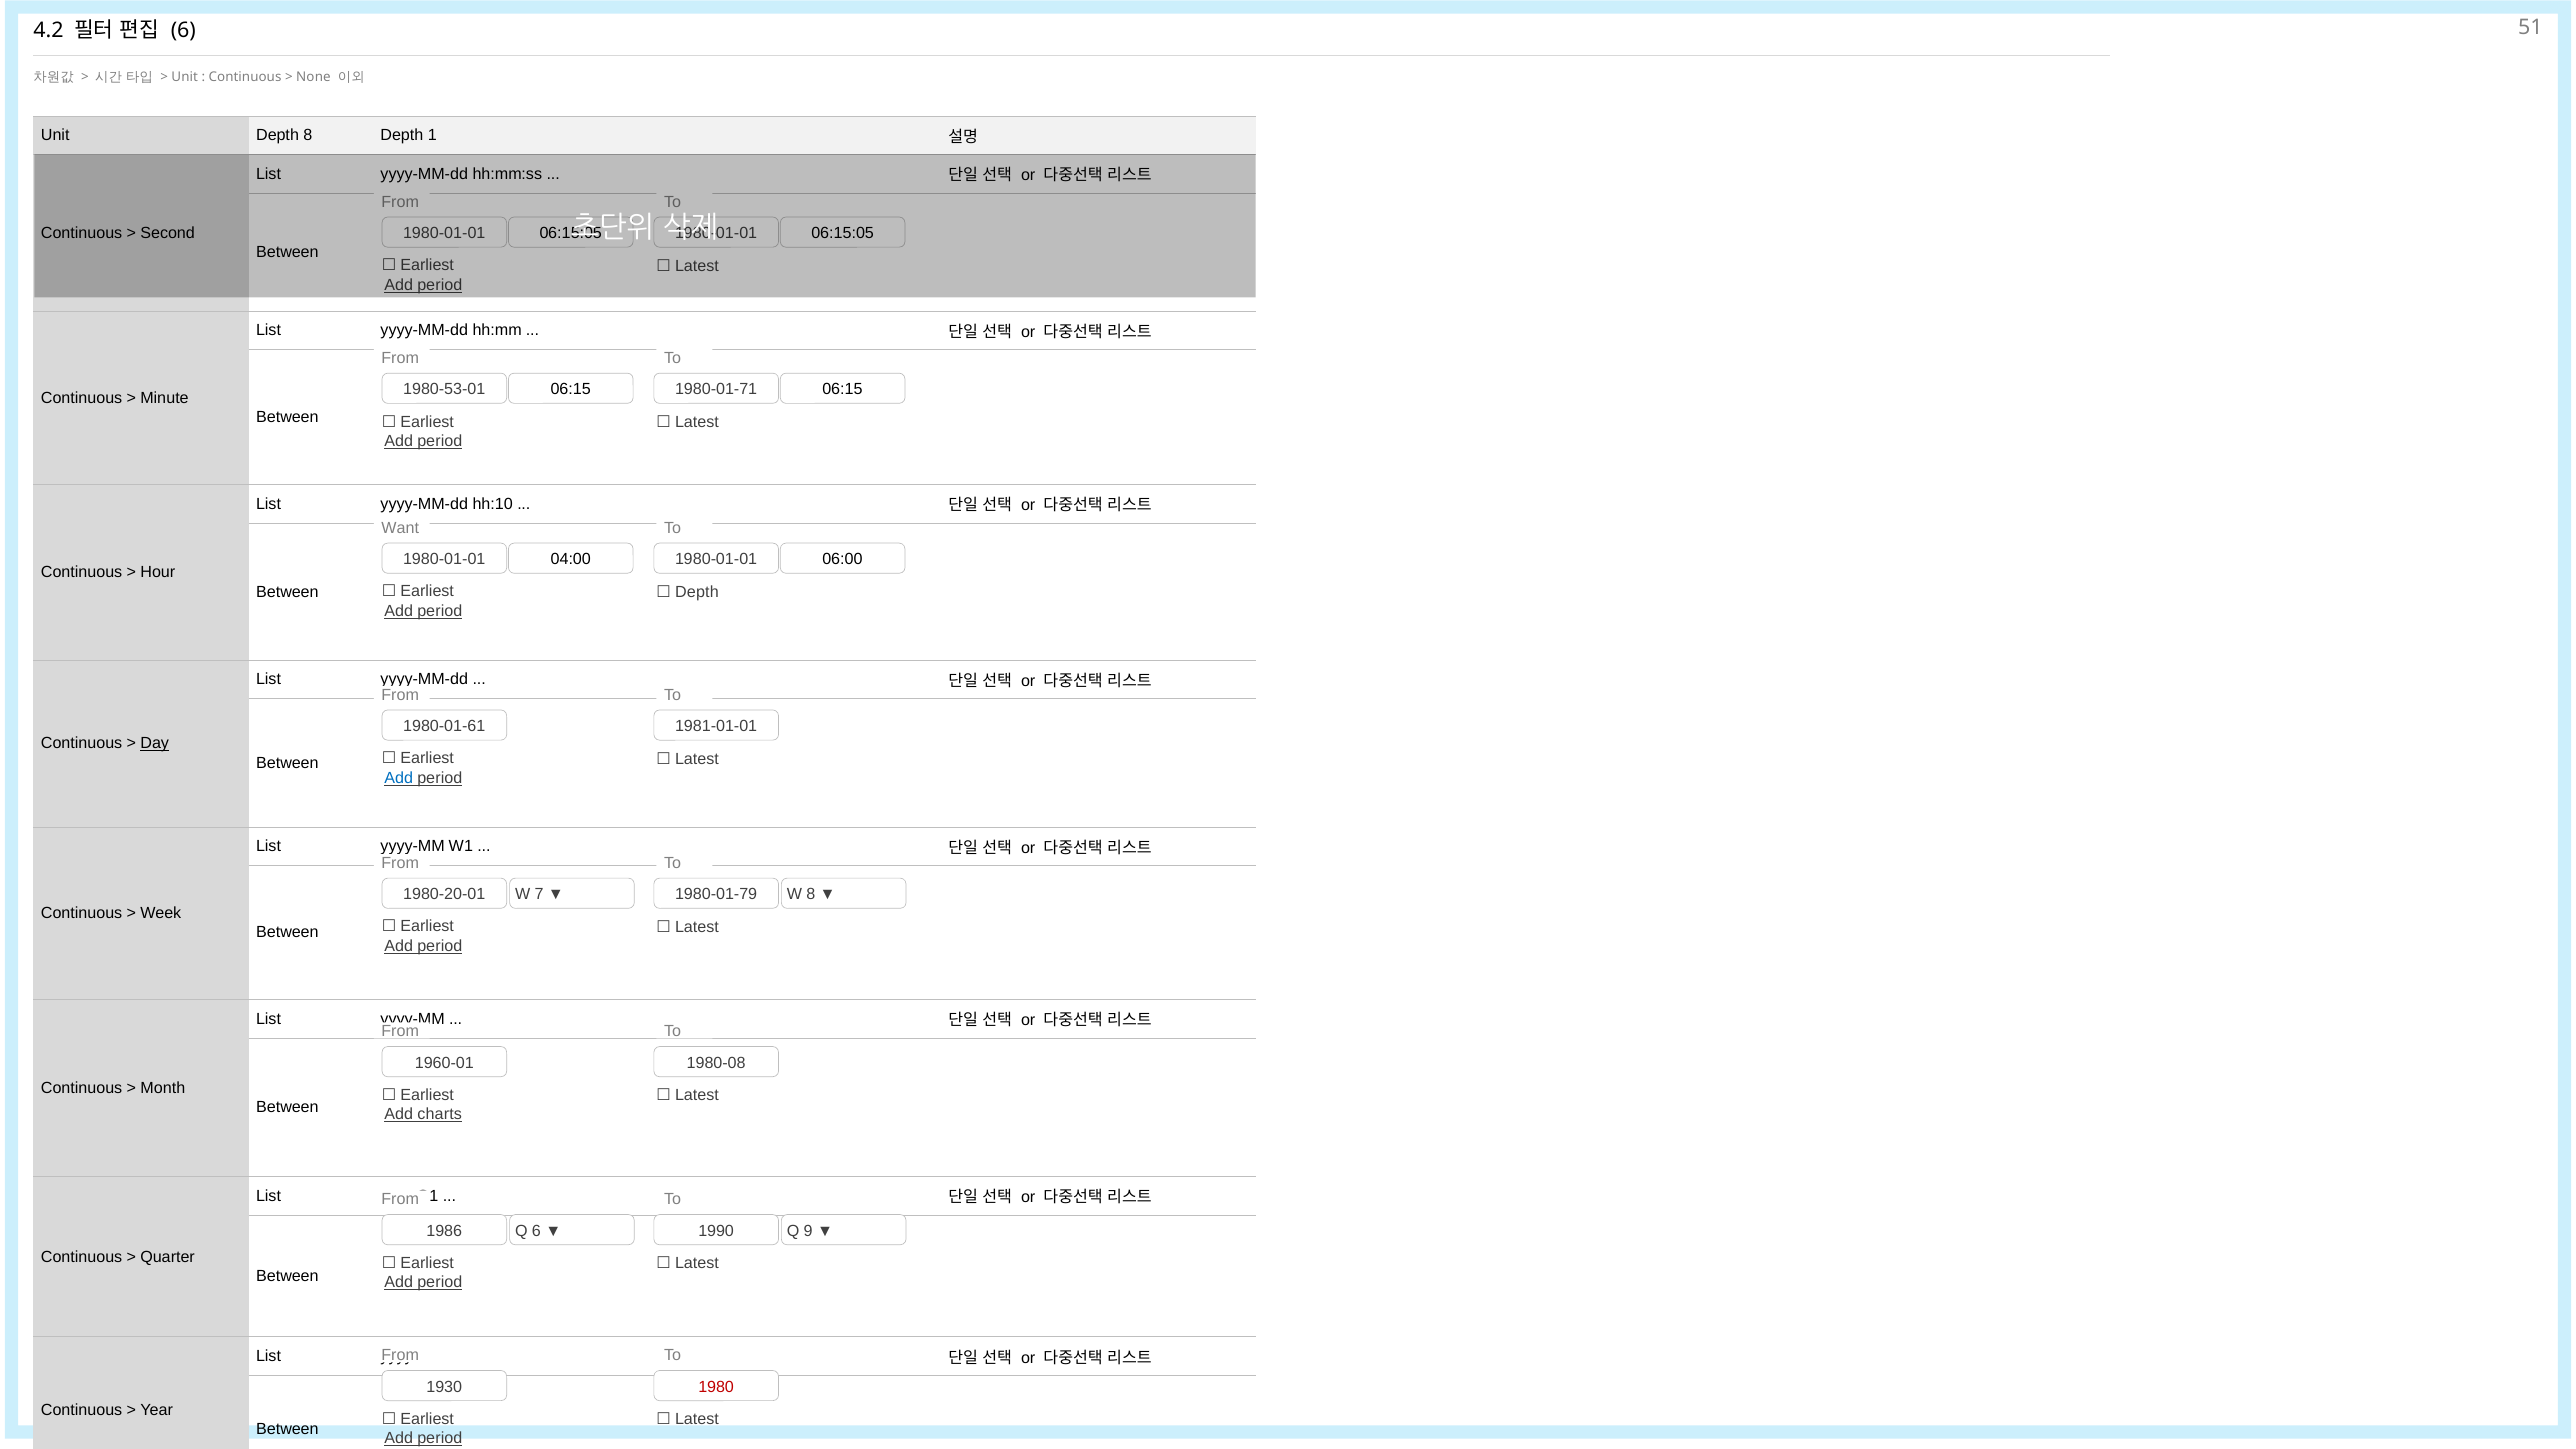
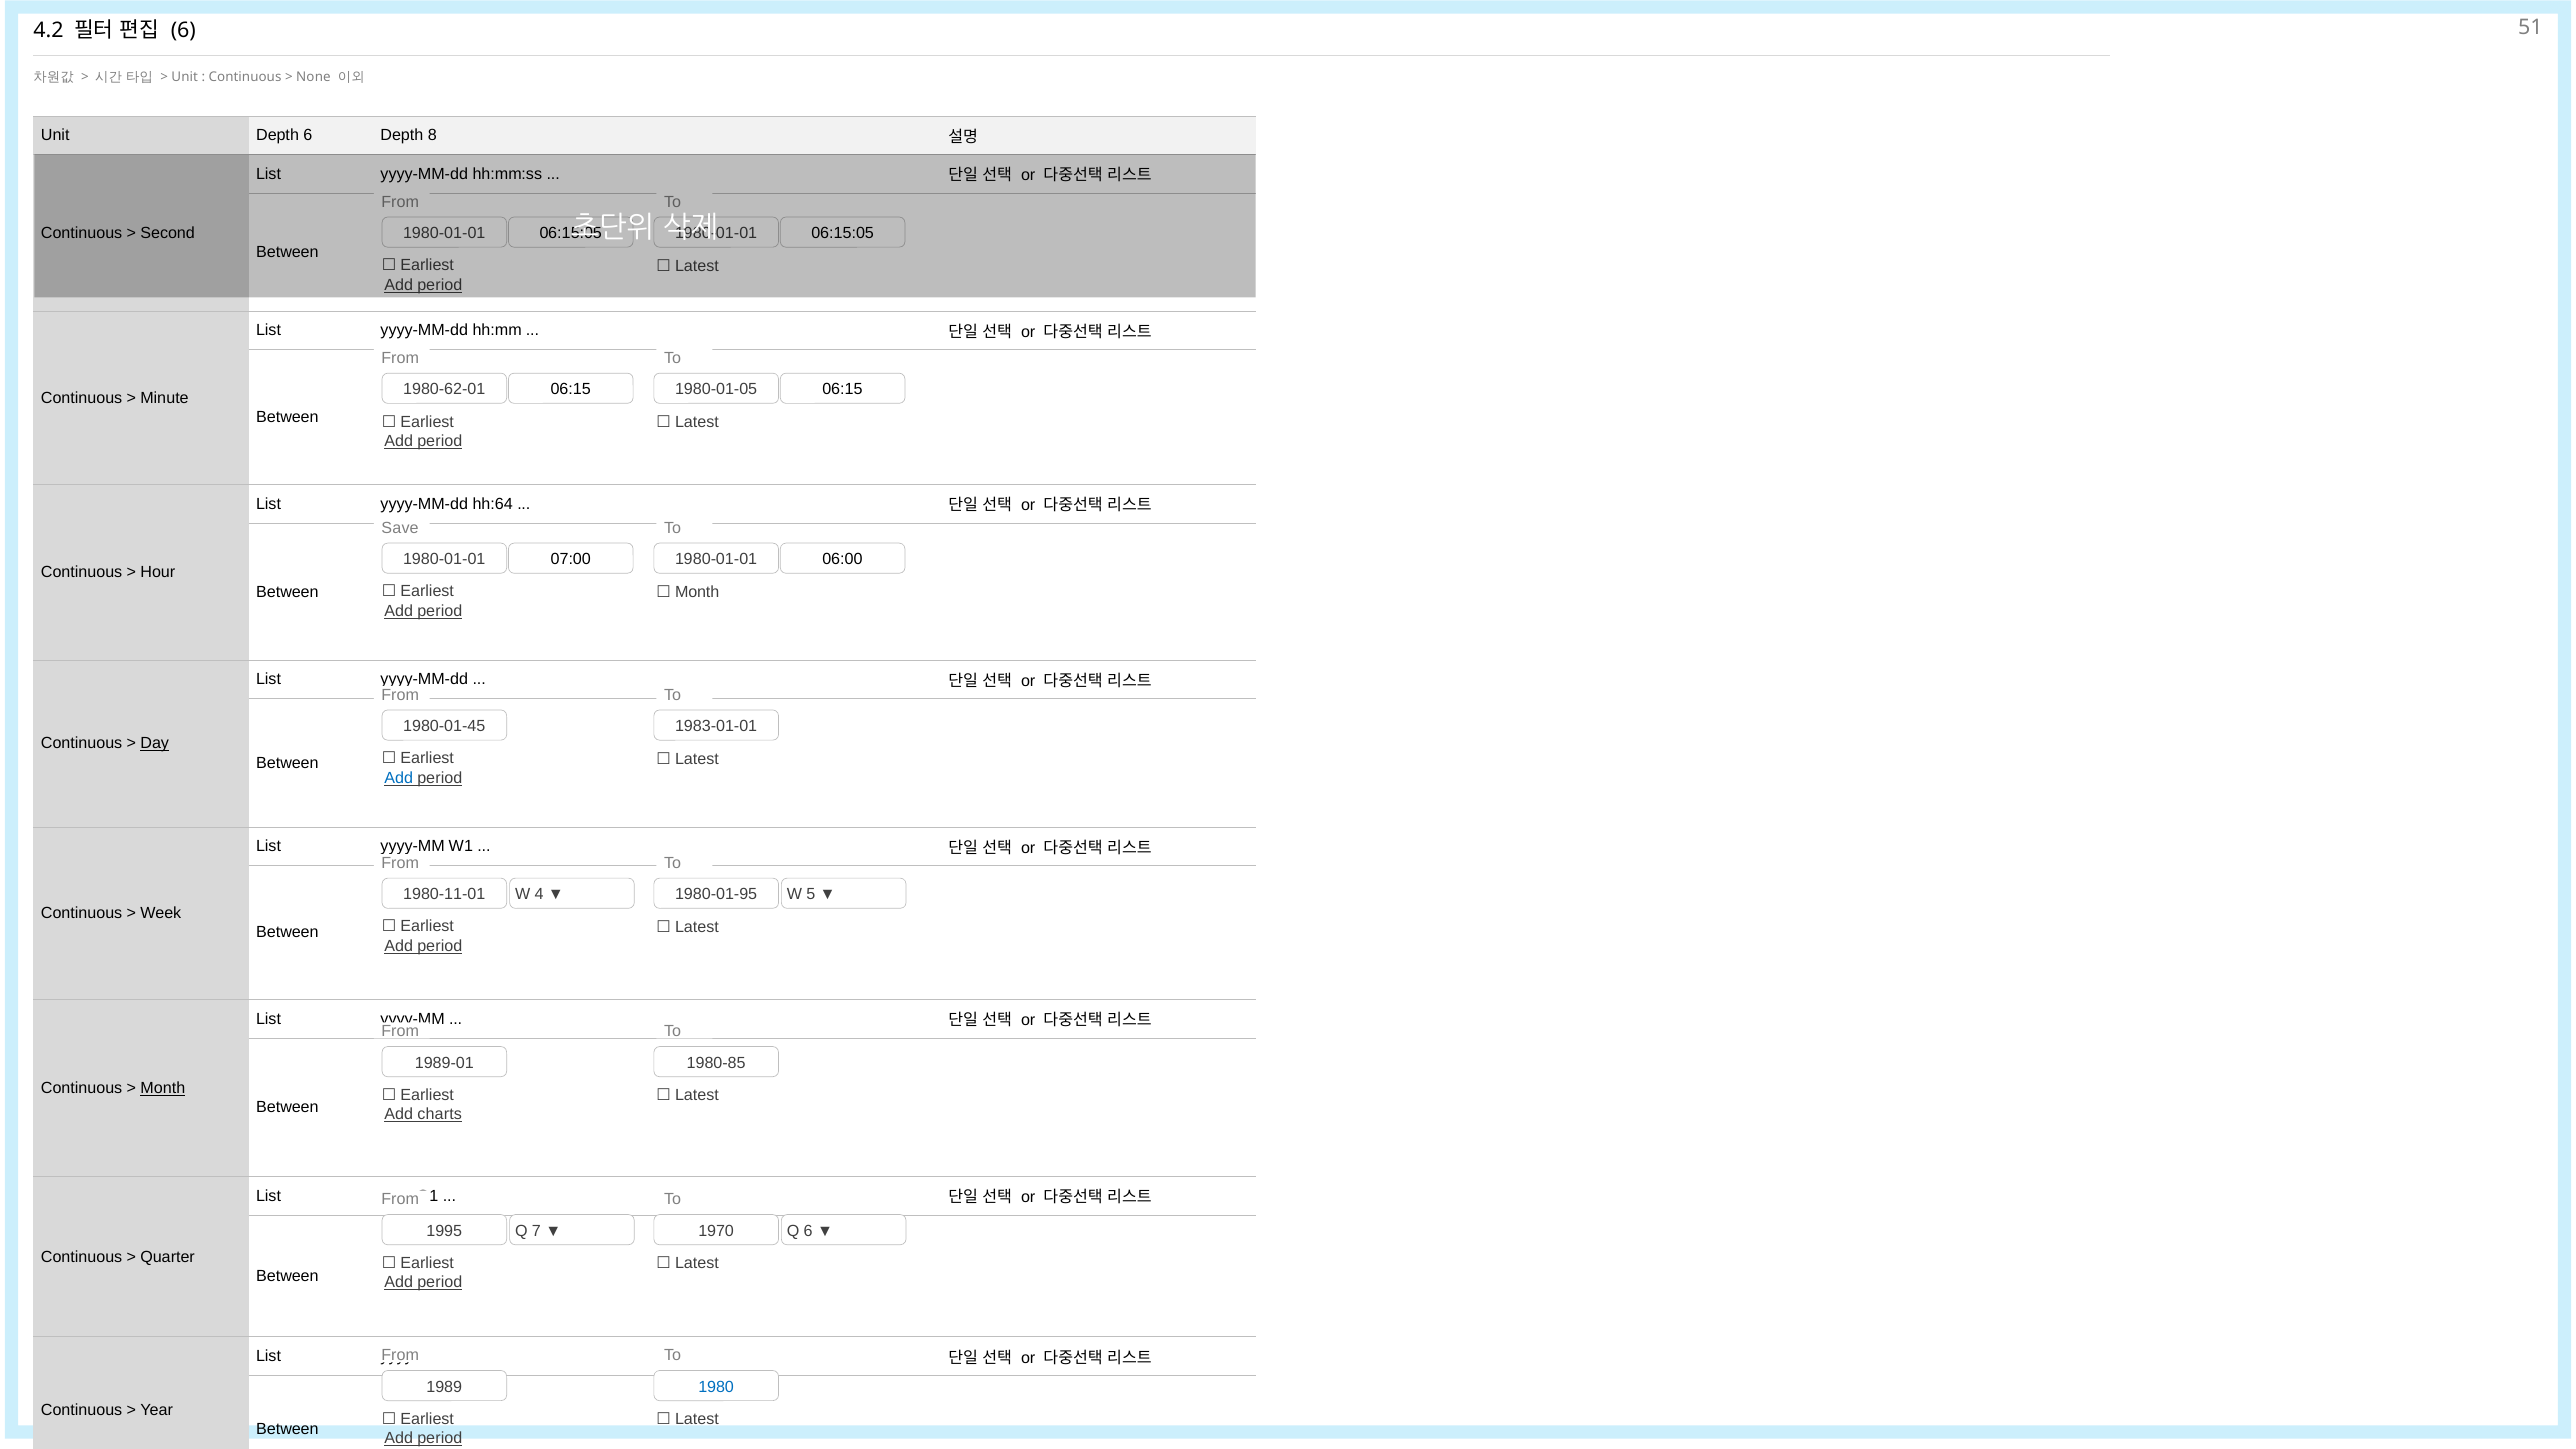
Depth 8: 8 -> 6
1: 1 -> 8
1980-53-01: 1980-53-01 -> 1980-62-01
1980-01-71: 1980-01-71 -> 1980-01-05
hh:10: hh:10 -> hh:64
Want: Want -> Save
04:00: 04:00 -> 07:00
Depth at (697, 592): Depth -> Month
1980-01-61: 1980-01-61 -> 1980-01-45
1981-01-01: 1981-01-01 -> 1983-01-01
1980-20-01: 1980-20-01 -> 1980-11-01
7: 7 -> 4
1980-01-79: 1980-01-79 -> 1980-01-95
W 8: 8 -> 5
1960-01: 1960-01 -> 1989-01
1980-08: 1980-08 -> 1980-85
Month at (163, 1088) underline: none -> present
1986: 1986 -> 1995
Q 6: 6 -> 7
1990: 1990 -> 1970
Q 9: 9 -> 6
1930: 1930 -> 1989
1980 colour: red -> blue
